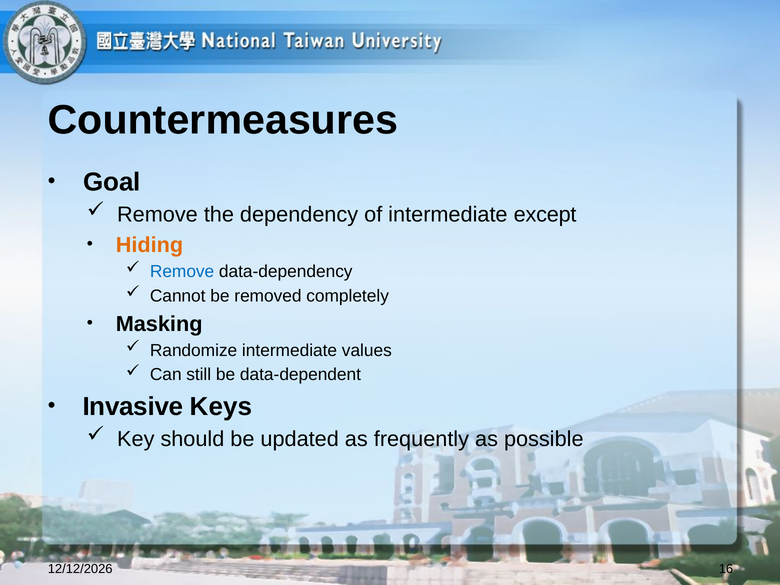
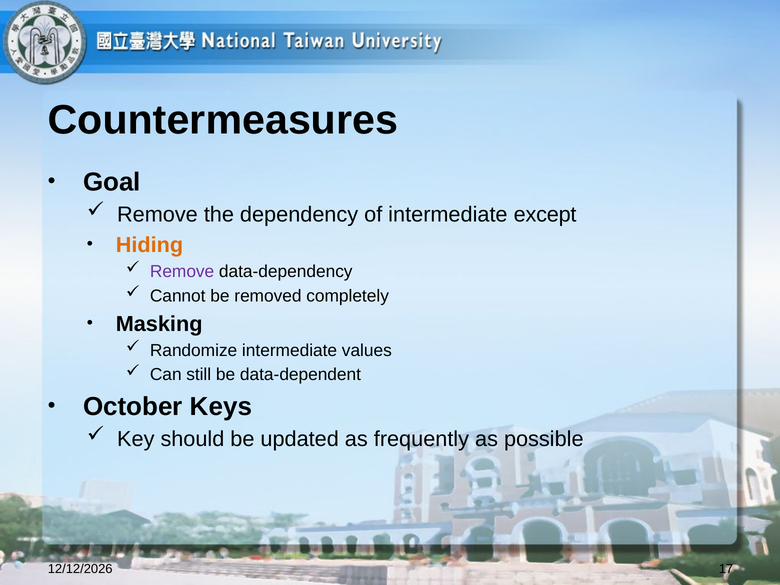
Remove at (182, 272) colour: blue -> purple
Invasive: Invasive -> October
16: 16 -> 17
